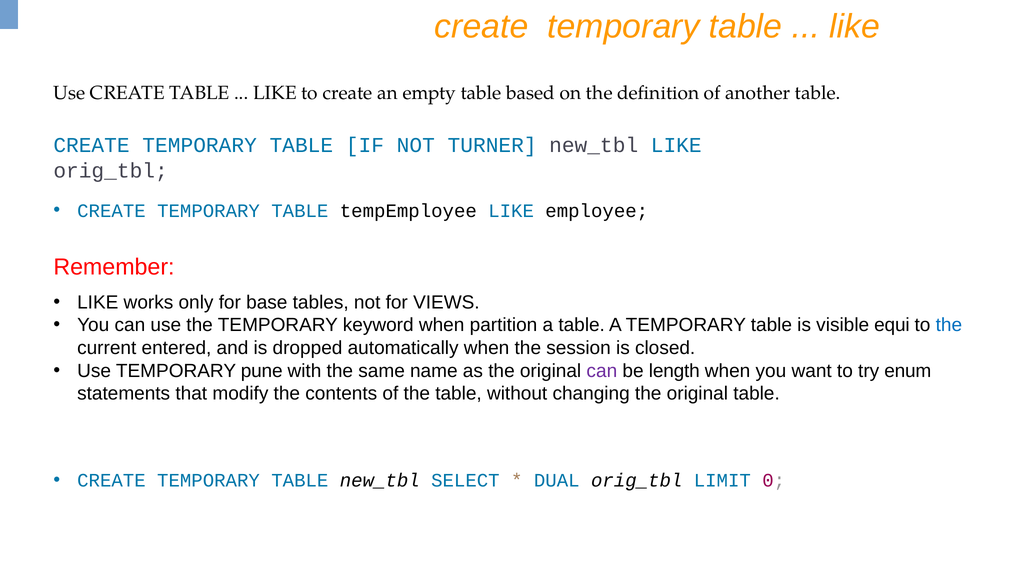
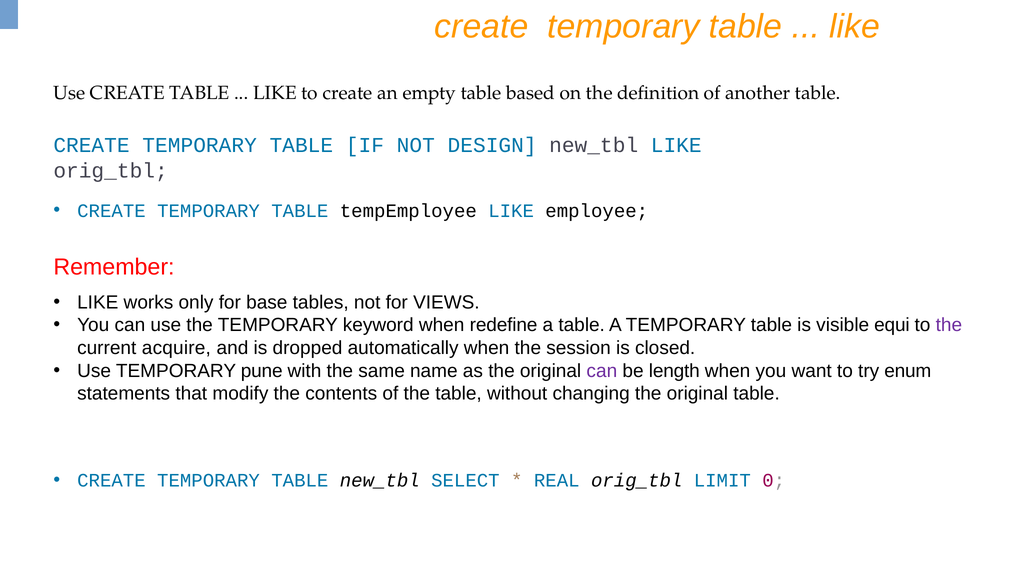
TURNER: TURNER -> DESIGN
partition: partition -> redefine
the at (949, 325) colour: blue -> purple
entered: entered -> acquire
DUAL: DUAL -> REAL
